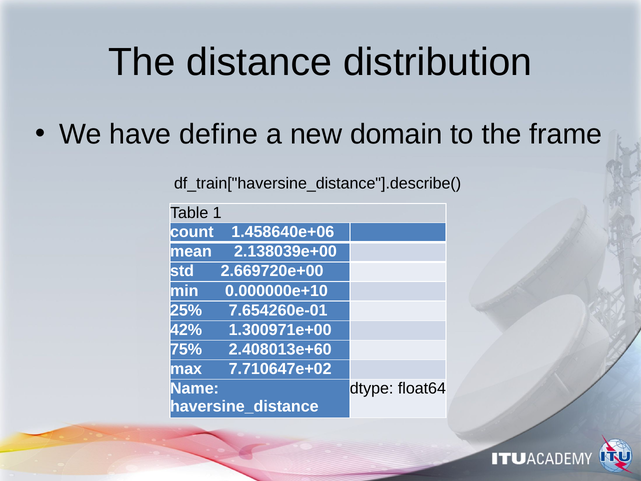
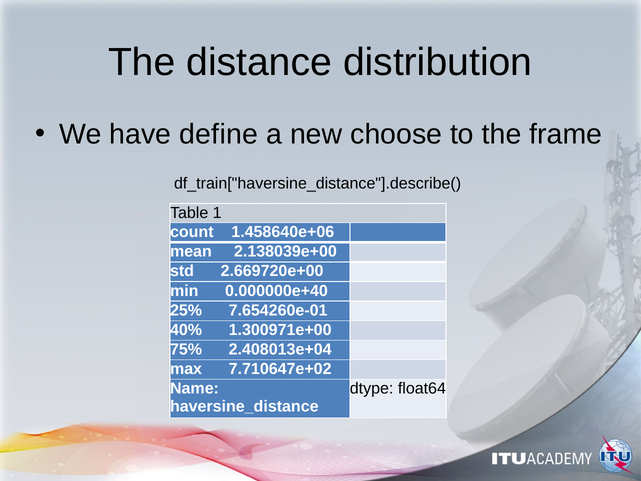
domain: domain -> choose
0.000000e+10: 0.000000e+10 -> 0.000000e+40
42%: 42% -> 40%
2.408013e+60: 2.408013e+60 -> 2.408013e+04
